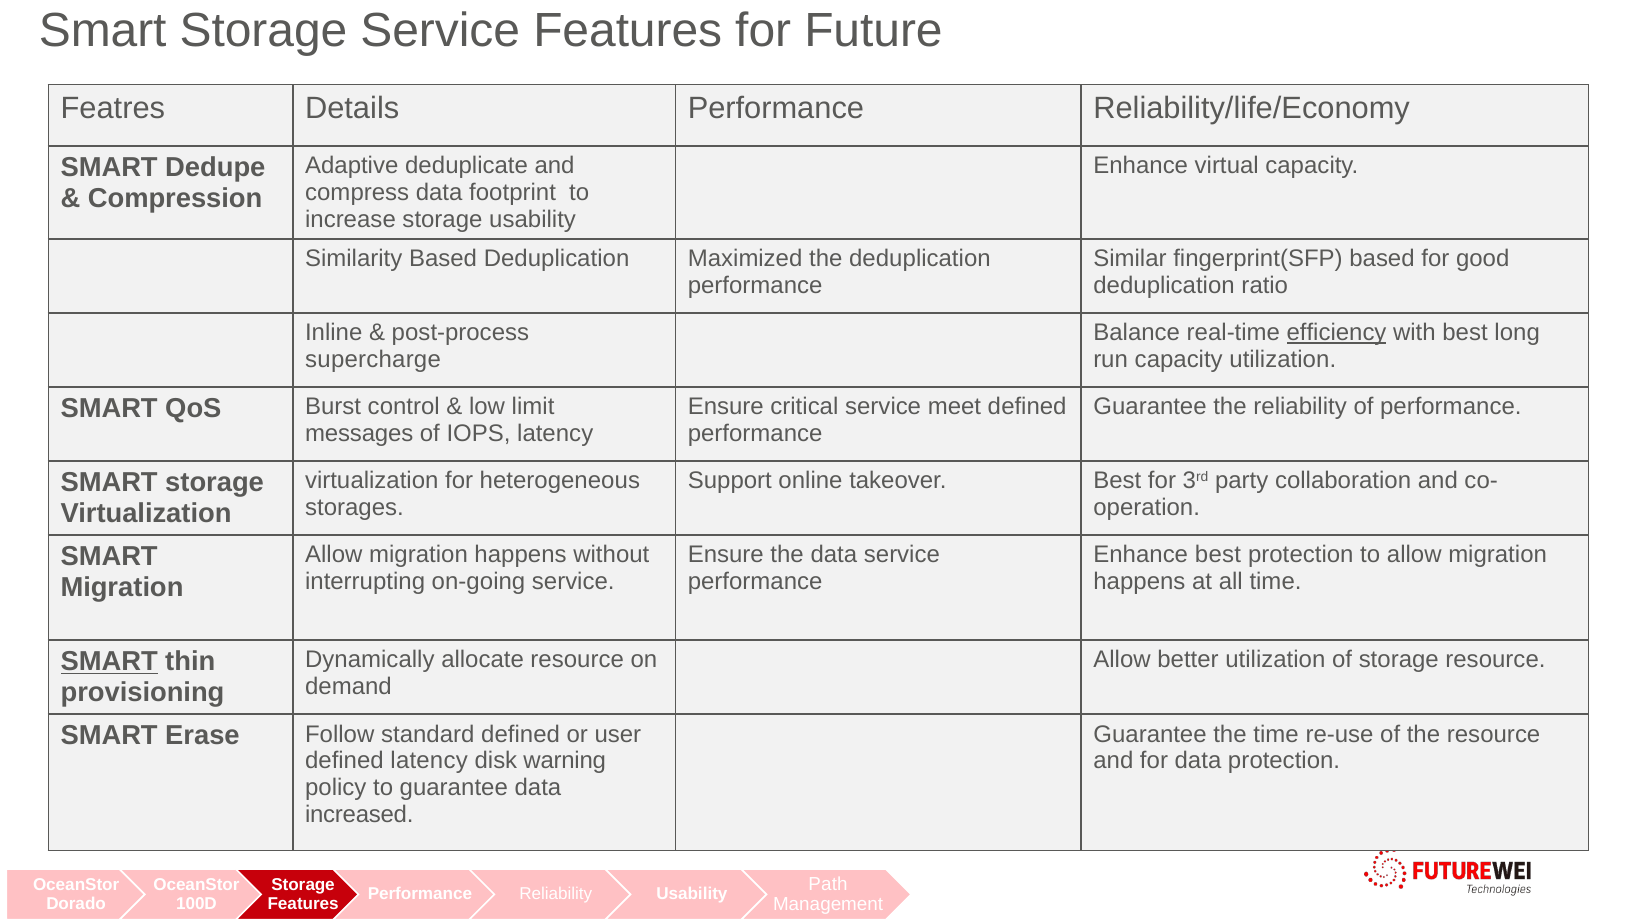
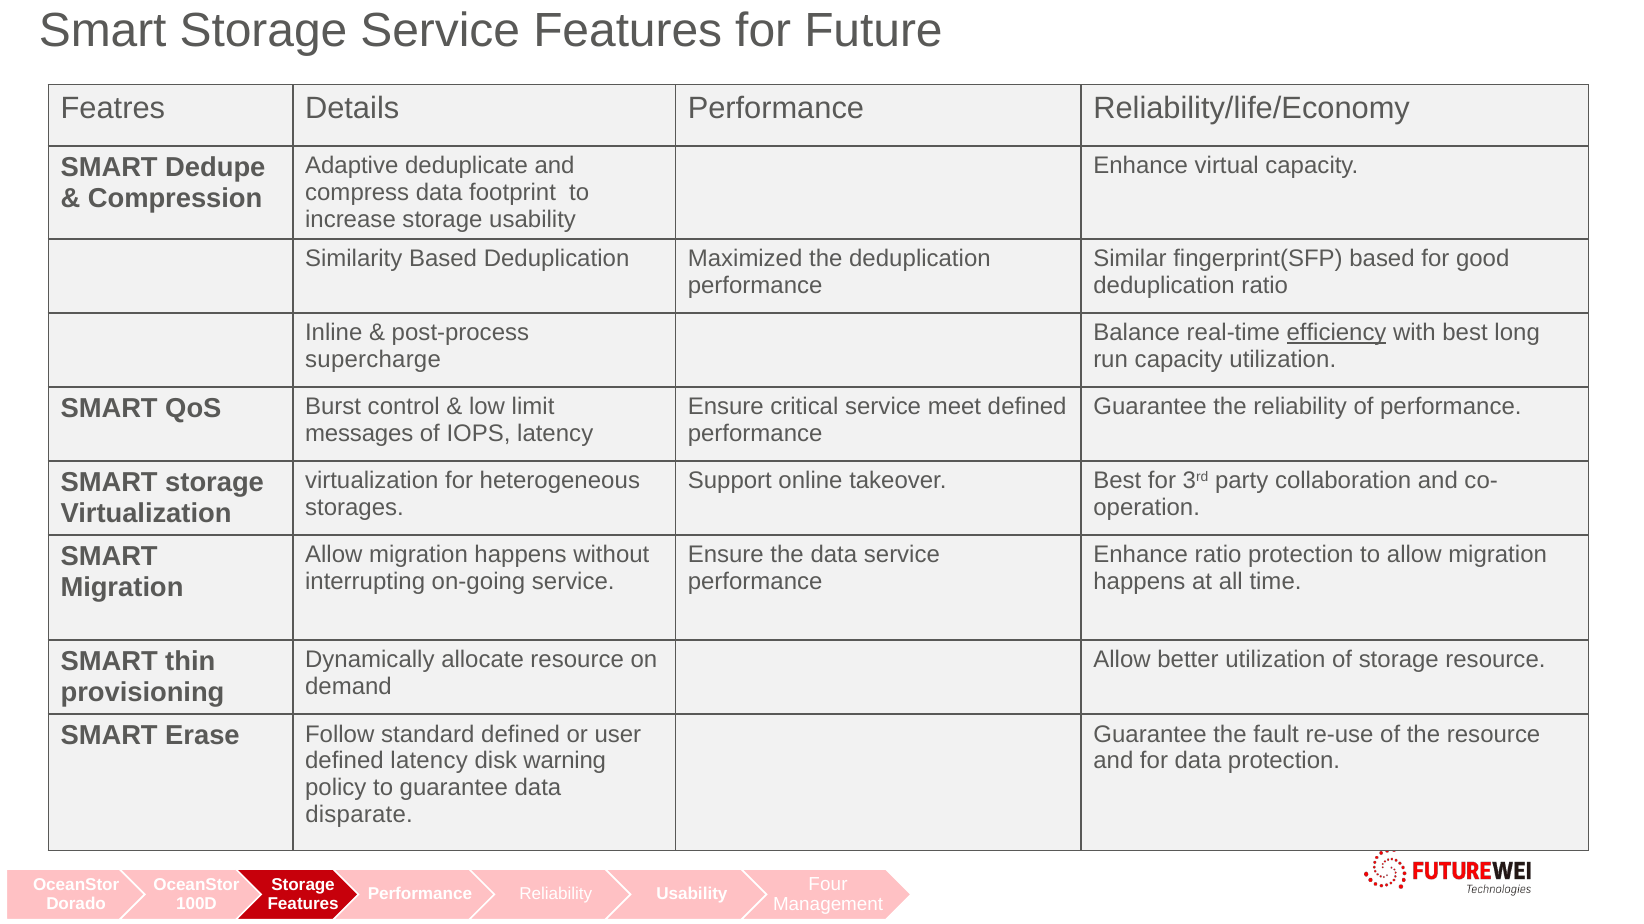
Enhance best: best -> ratio
SMART at (109, 662) underline: present -> none
the time: time -> fault
increased: increased -> disparate
Path: Path -> Four
